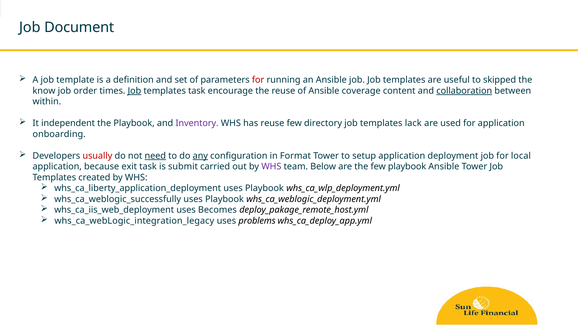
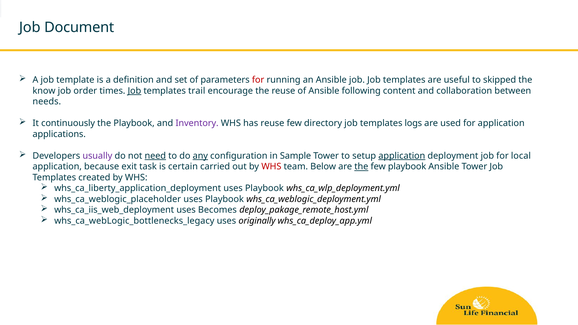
templates task: task -> trail
coverage: coverage -> following
collaboration underline: present -> none
within: within -> needs
independent: independent -> continuously
lack: lack -> logs
onboarding: onboarding -> applications
usually colour: red -> purple
Format: Format -> Sample
application at (402, 156) underline: none -> present
submit: submit -> certain
WHS at (271, 167) colour: purple -> red
the at (361, 167) underline: none -> present
whs_ca_weblogic_successfully: whs_ca_weblogic_successfully -> whs_ca_weblogic_placeholder
whs_ca_webLogic_integration_legacy: whs_ca_webLogic_integration_legacy -> whs_ca_webLogic_bottlenecks_legacy
problems: problems -> originally
